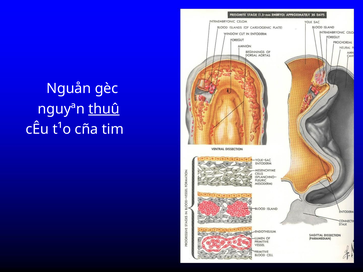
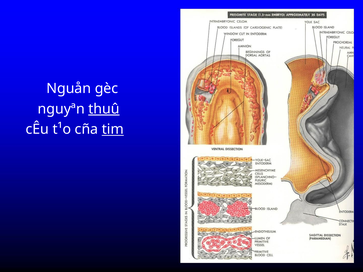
tim underline: none -> present
